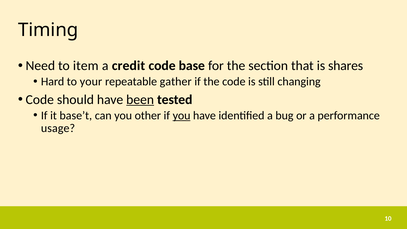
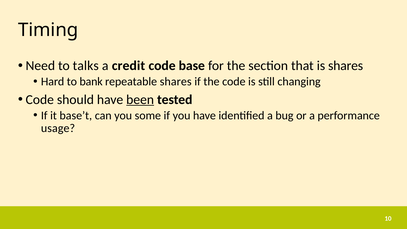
item: item -> talks
your: your -> bank
repeatable gather: gather -> shares
other: other -> some
you at (182, 115) underline: present -> none
